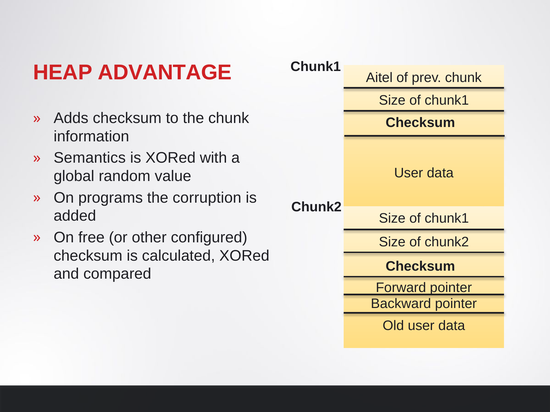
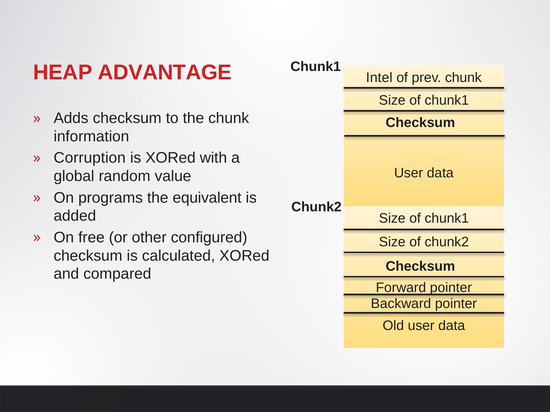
Aitel: Aitel -> Intel
Semantics: Semantics -> Corruption
corruption: corruption -> equivalent
